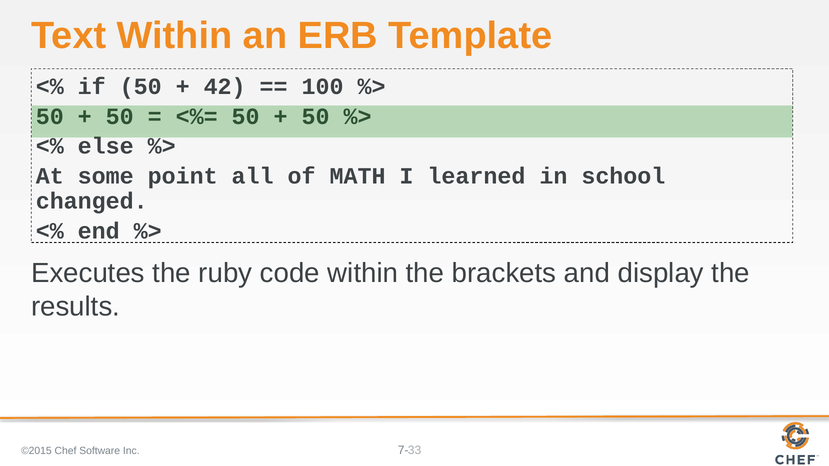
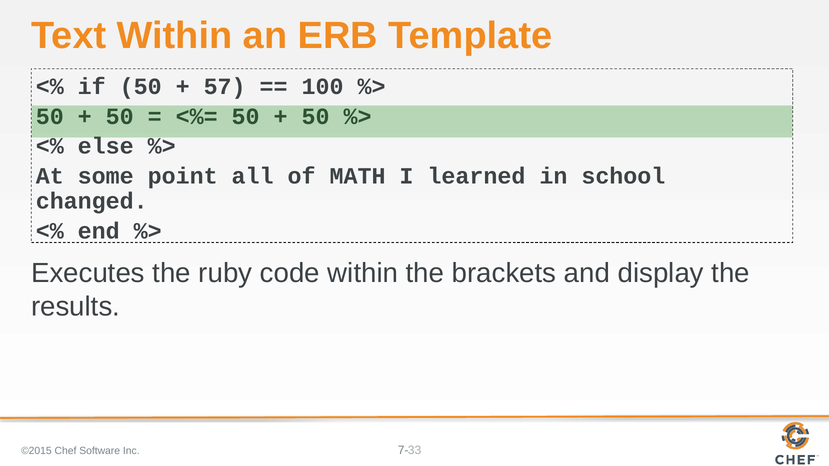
42: 42 -> 57
